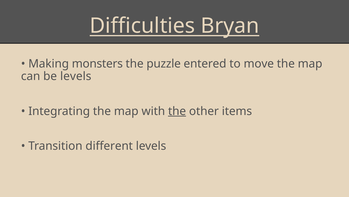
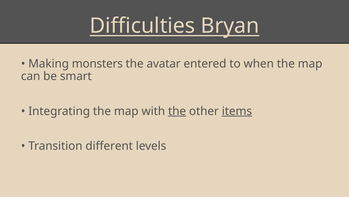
puzzle: puzzle -> avatar
move: move -> when
be levels: levels -> smart
items underline: none -> present
